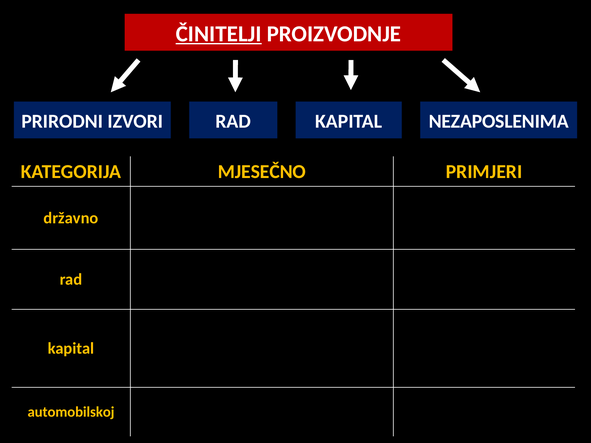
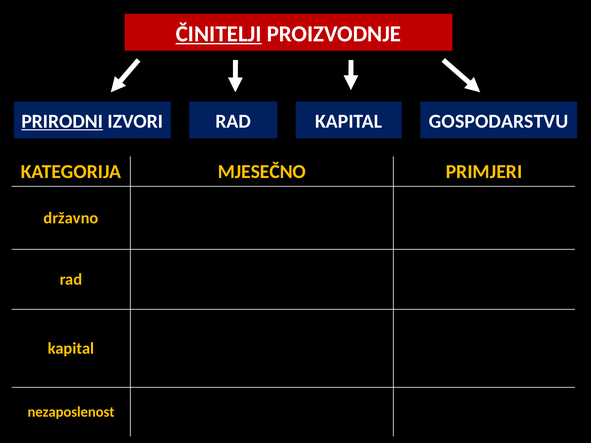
PRIRODNI underline: none -> present
NEZAPOSLENIMA: NEZAPOSLENIMA -> GOSPODARSTVU
automobilskoj: automobilskoj -> nezaposlenost
